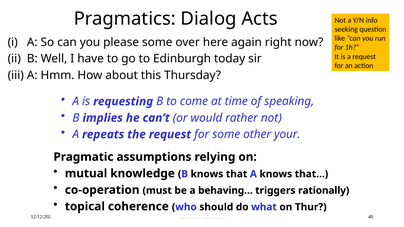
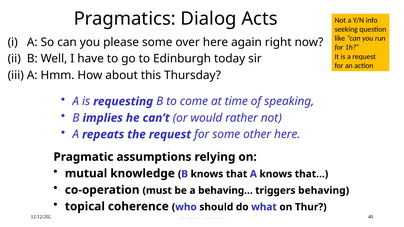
other your: your -> here
rationally: rationally -> behaving
